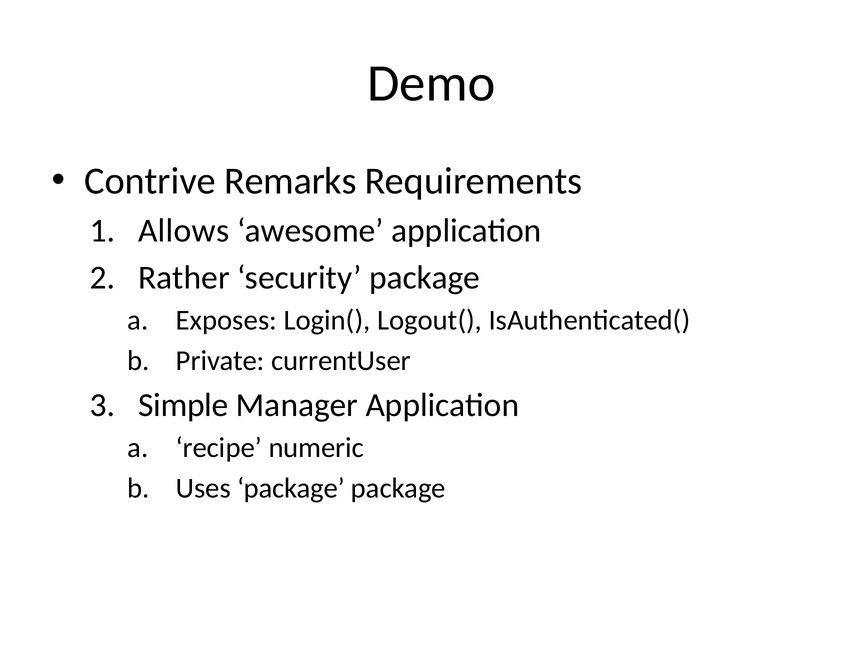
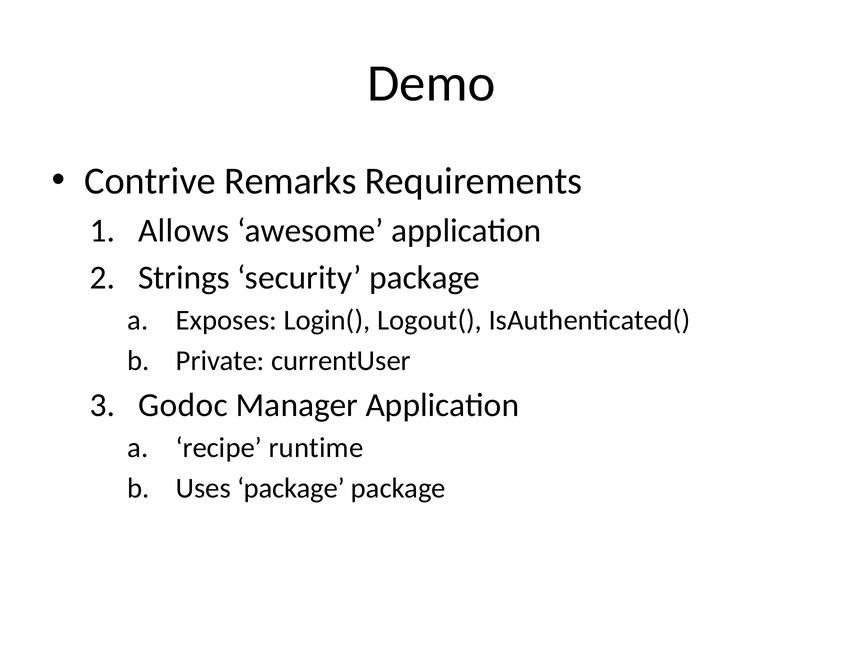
Rather: Rather -> Strings
Simple: Simple -> Godoc
numeric: numeric -> runtime
